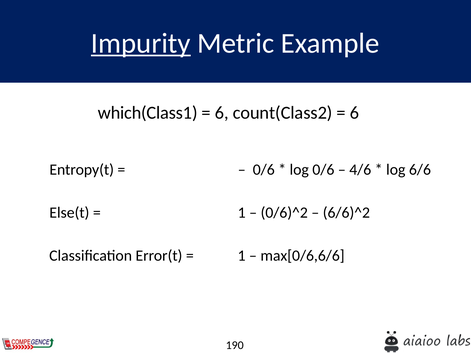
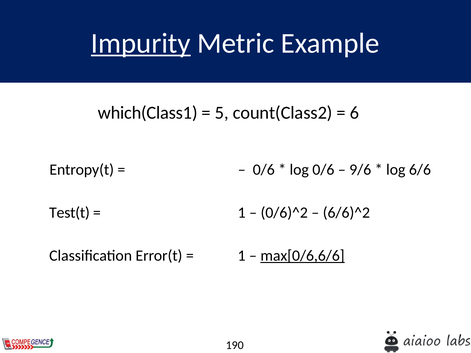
6 at (222, 113): 6 -> 5
4/6: 4/6 -> 9/6
Else(t: Else(t -> Test(t
max[0/6,6/6 underline: none -> present
